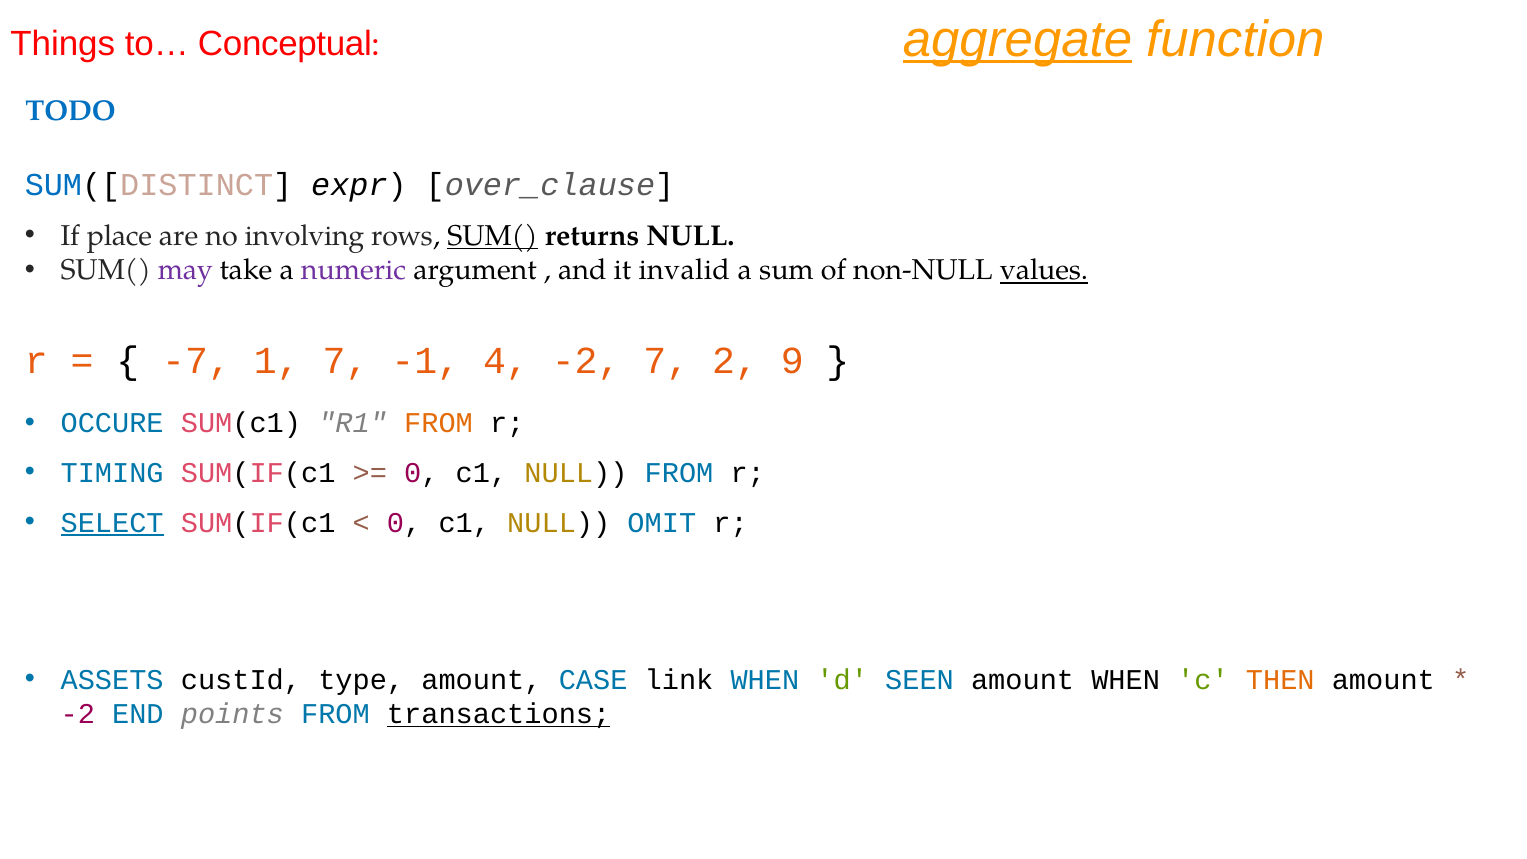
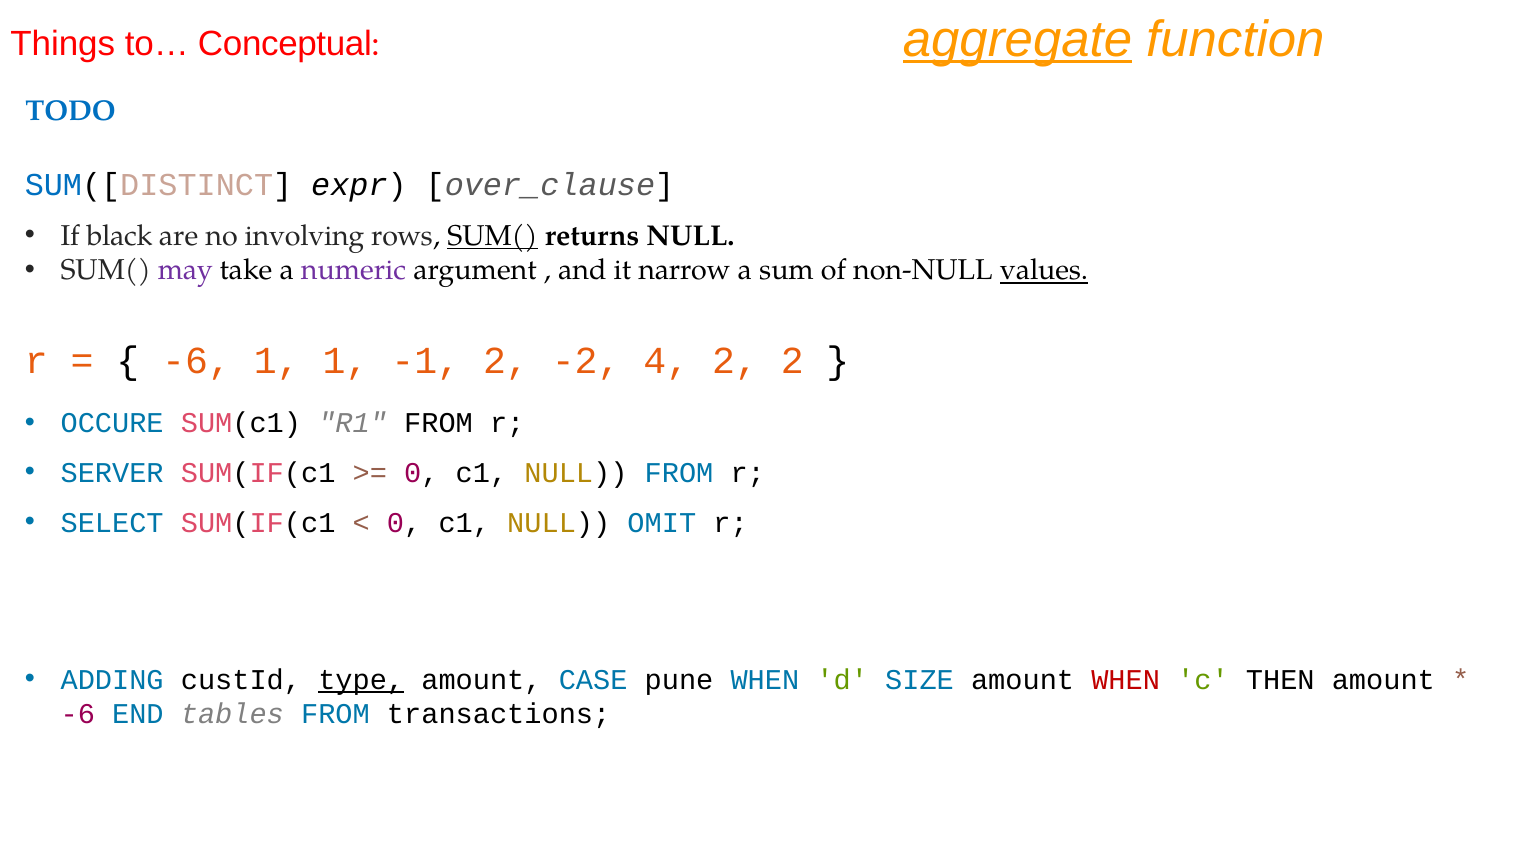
place: place -> black
invalid: invalid -> narrow
-7 at (197, 361): -7 -> -6
1 7: 7 -> 1
-1 4: 4 -> 2
-2 7: 7 -> 4
2 9: 9 -> 2
FROM at (439, 423) colour: orange -> black
TIMING: TIMING -> SERVER
SELECT underline: present -> none
ASSETS: ASSETS -> ADDING
type underline: none -> present
link: link -> pune
SEEN: SEEN -> SIZE
WHEN at (1126, 680) colour: black -> red
THEN colour: orange -> black
-2 at (78, 714): -2 -> -6
points: points -> tables
transactions underline: present -> none
